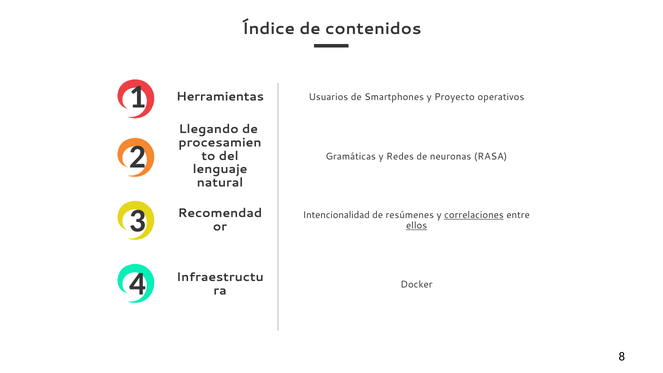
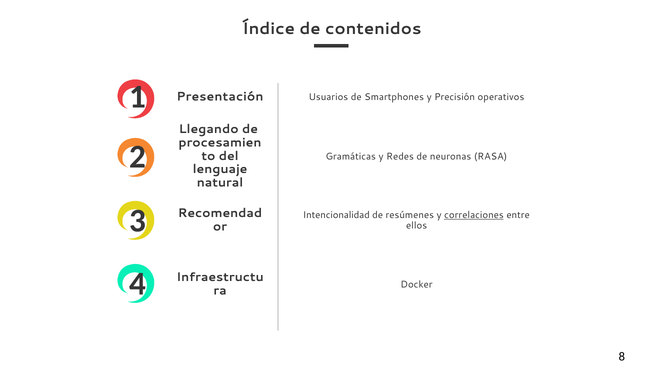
Herramientas: Herramientas -> Presentación
Proyecto: Proyecto -> Precisión
ellos underline: present -> none
